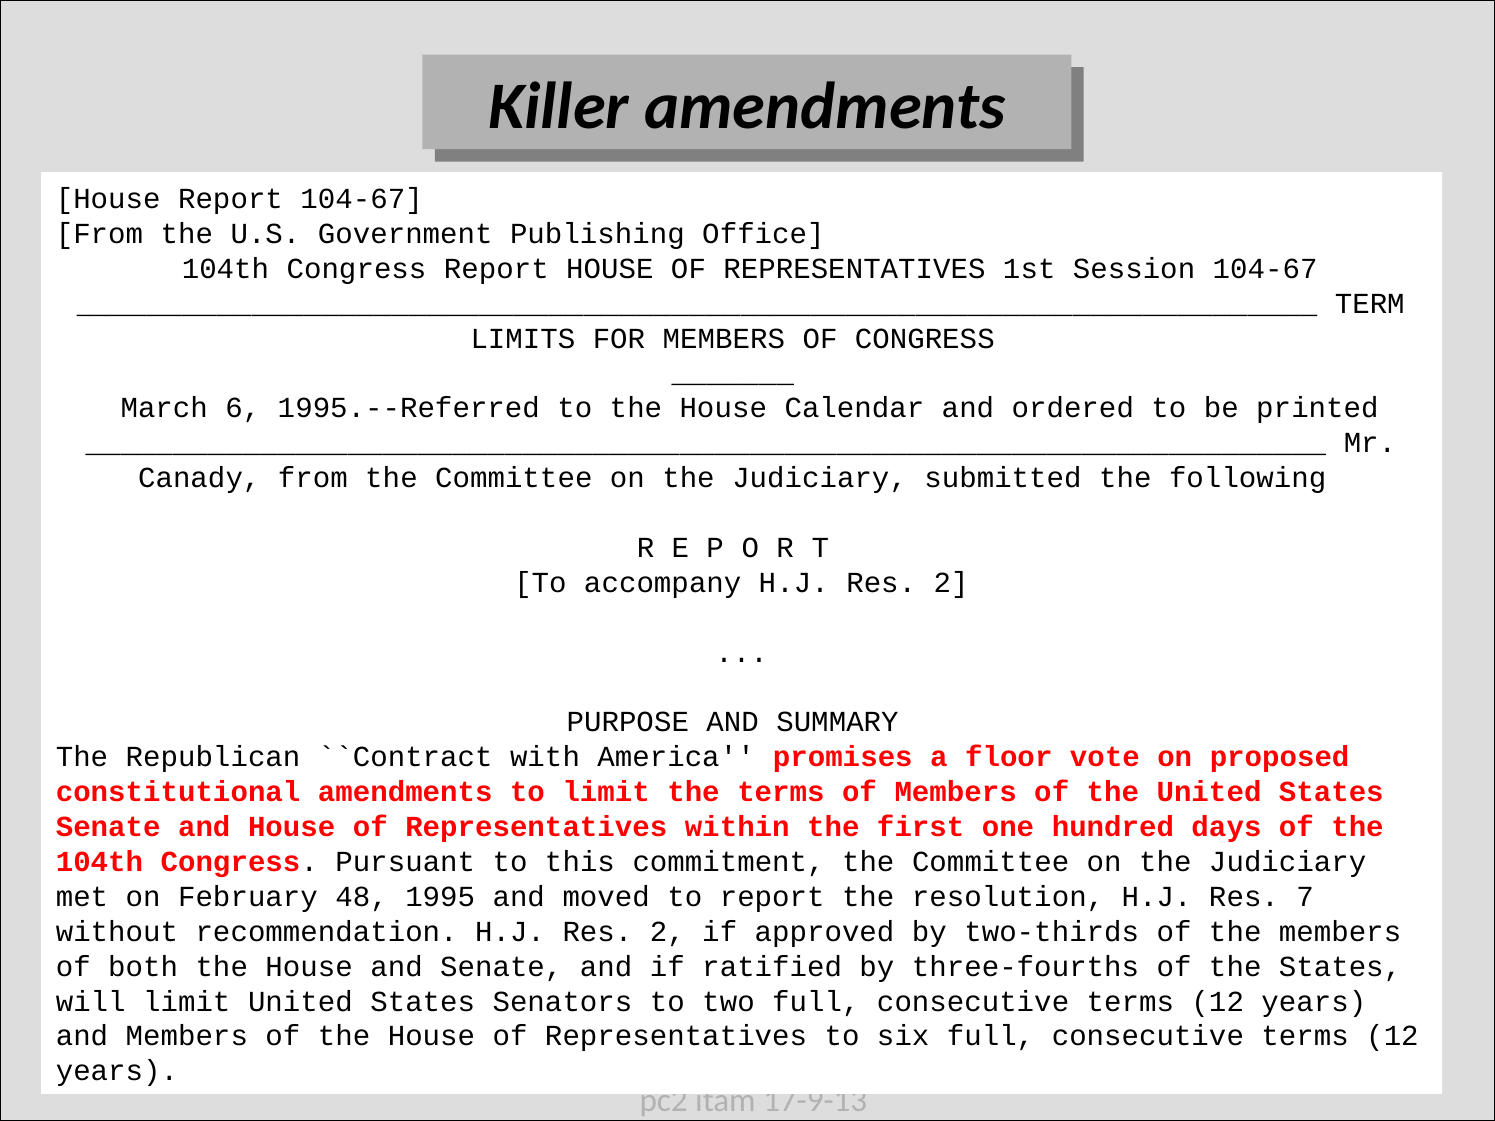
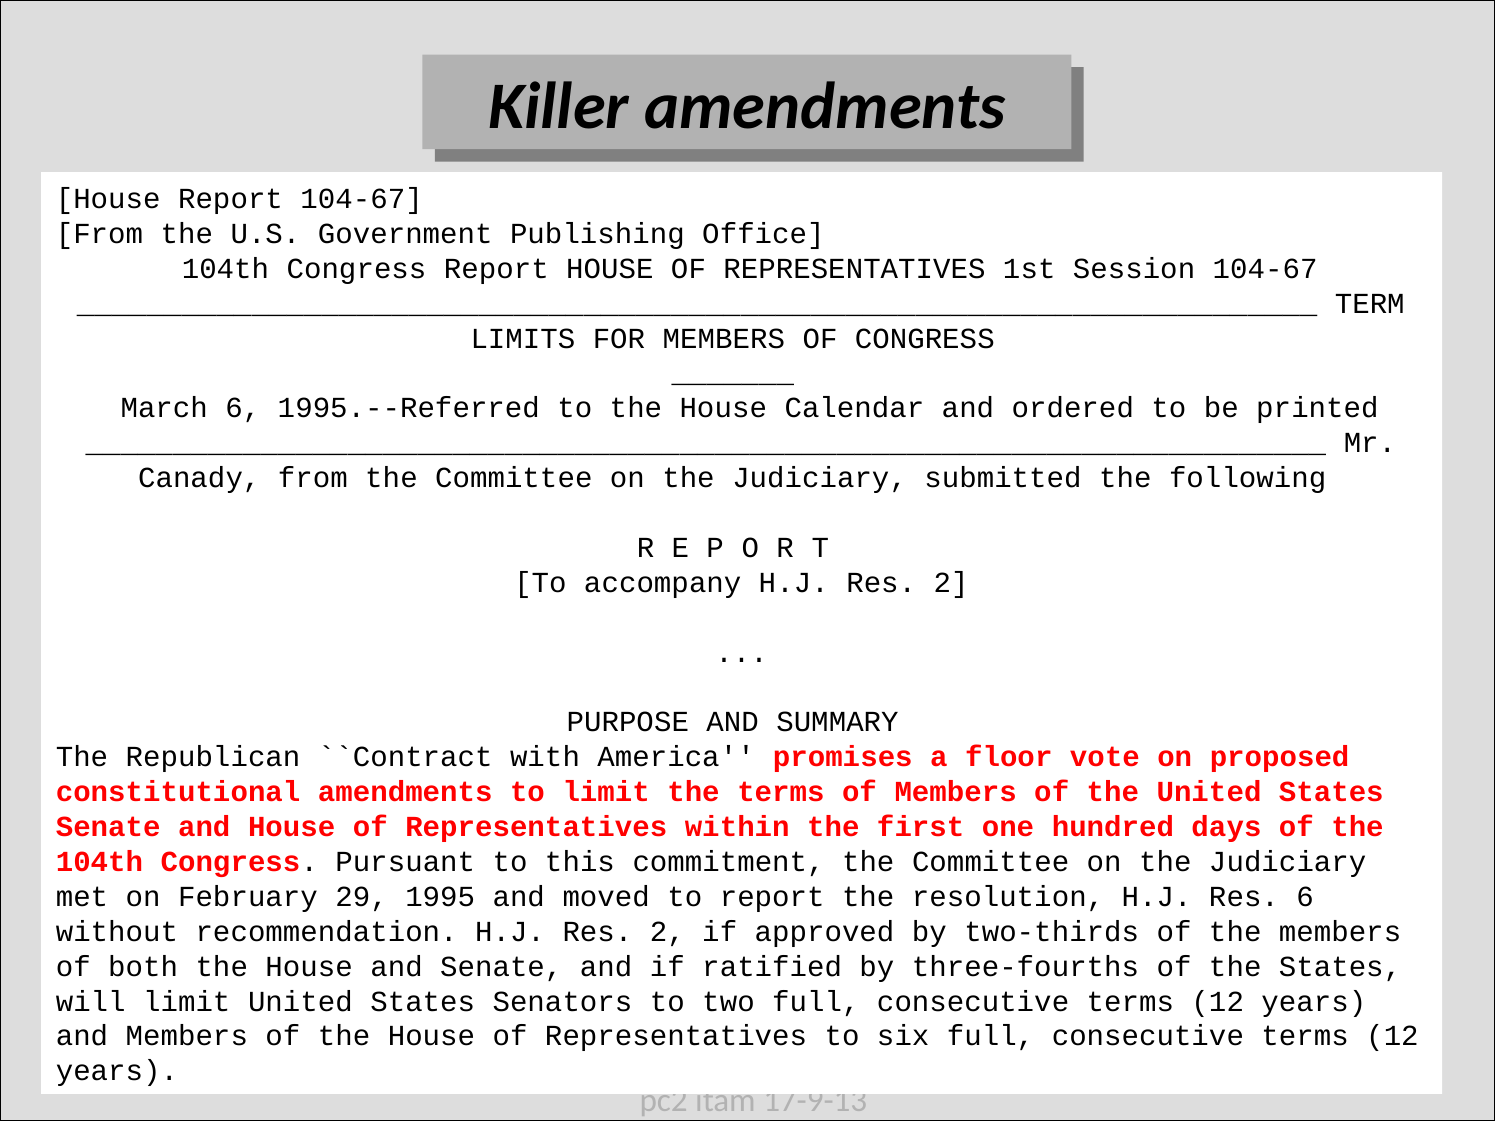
48: 48 -> 29
Res 7: 7 -> 6
